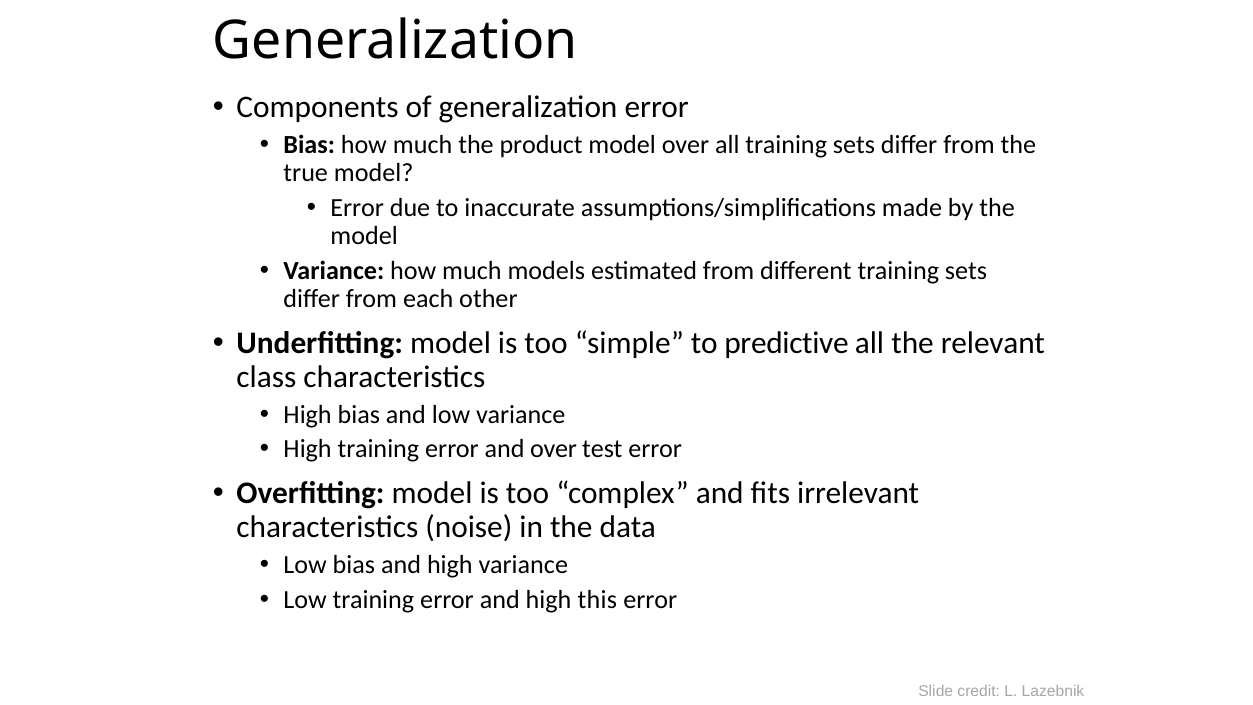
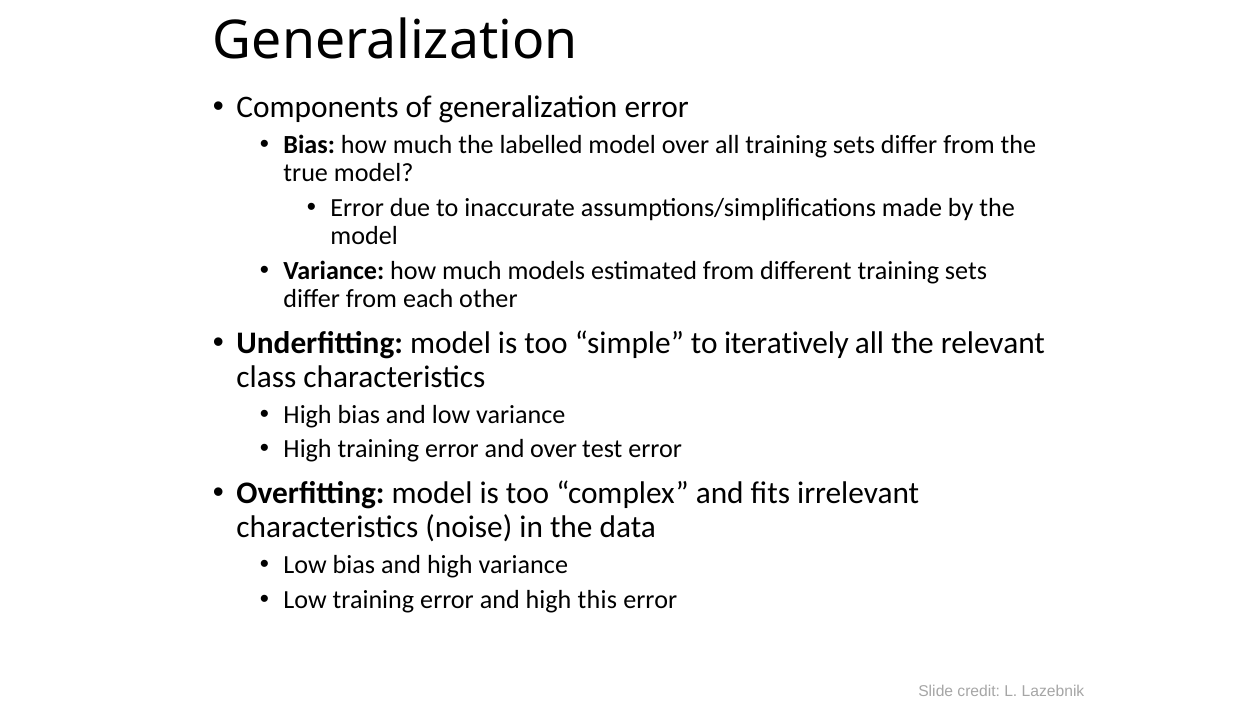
product: product -> labelled
predictive: predictive -> iteratively
